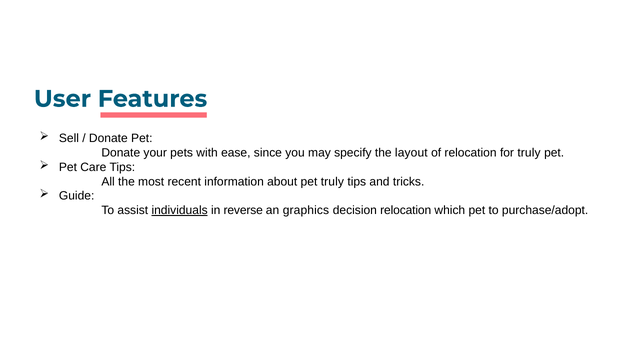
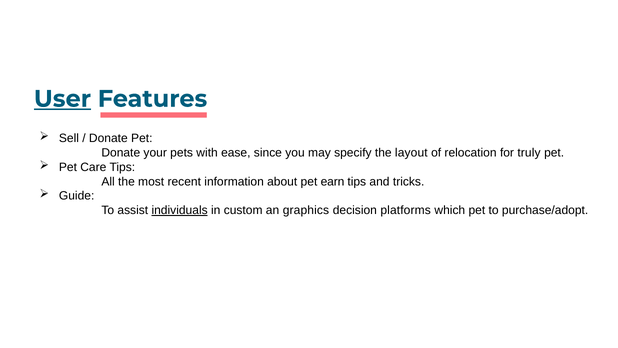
User underline: none -> present
pet truly: truly -> earn
reverse: reverse -> custom
decision relocation: relocation -> platforms
